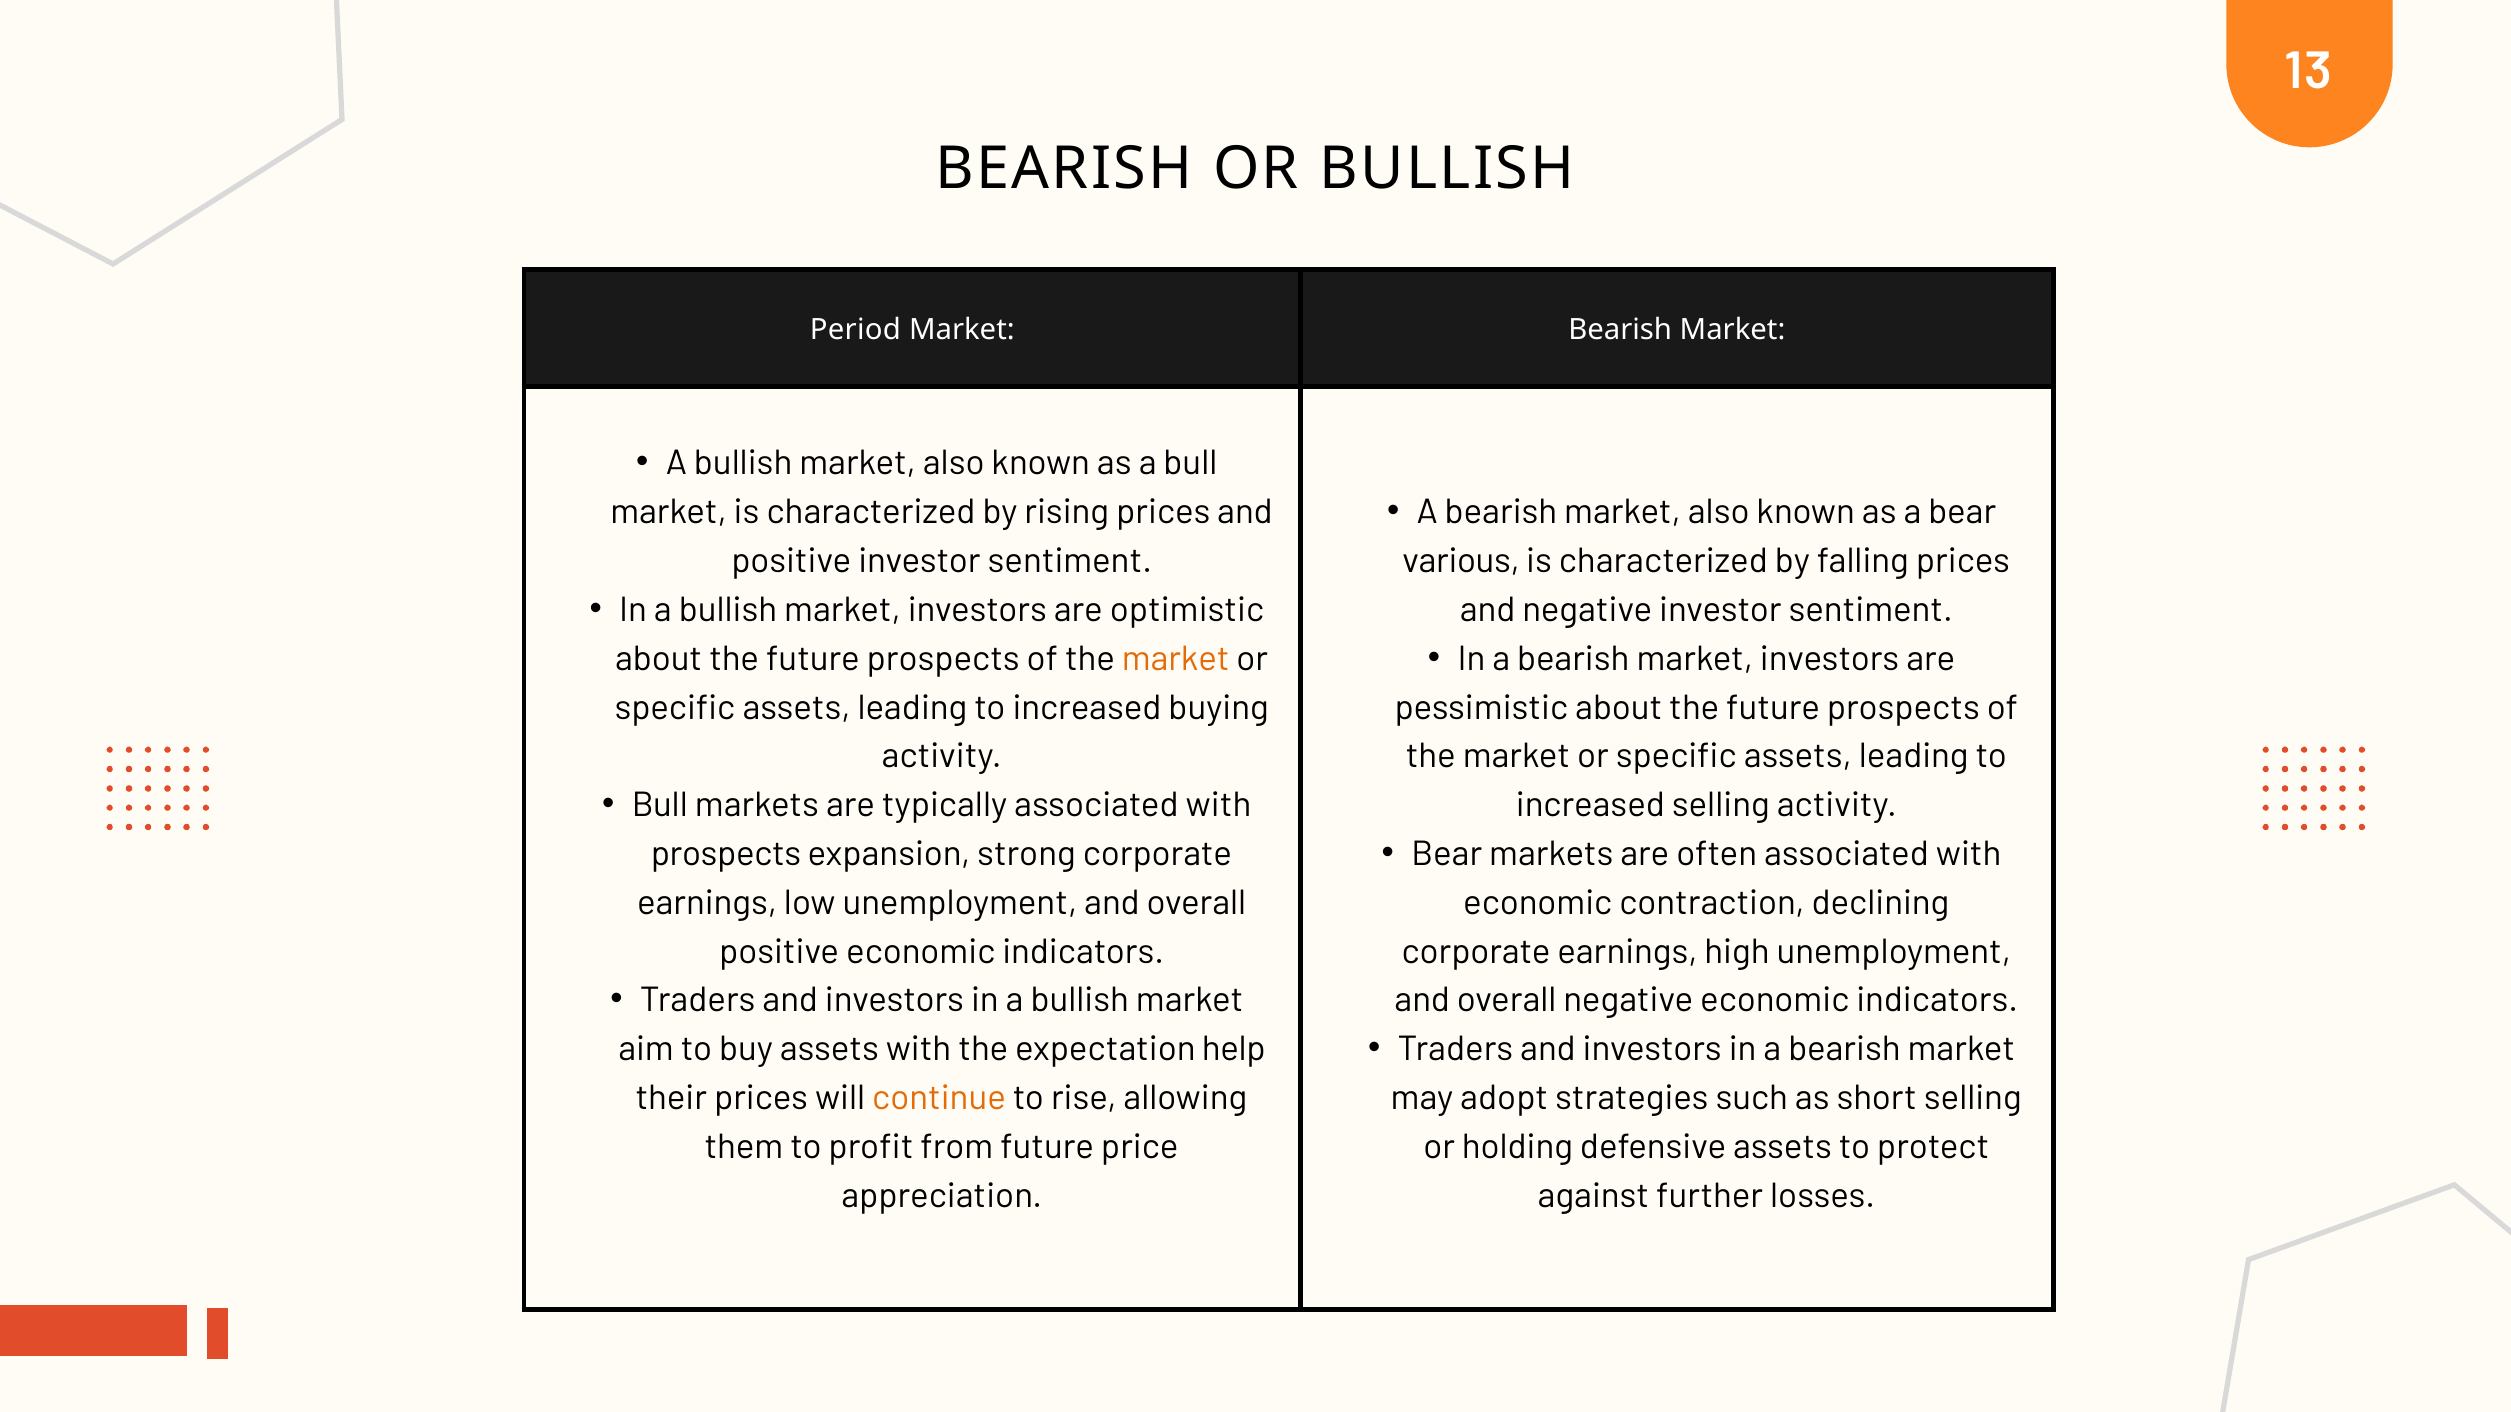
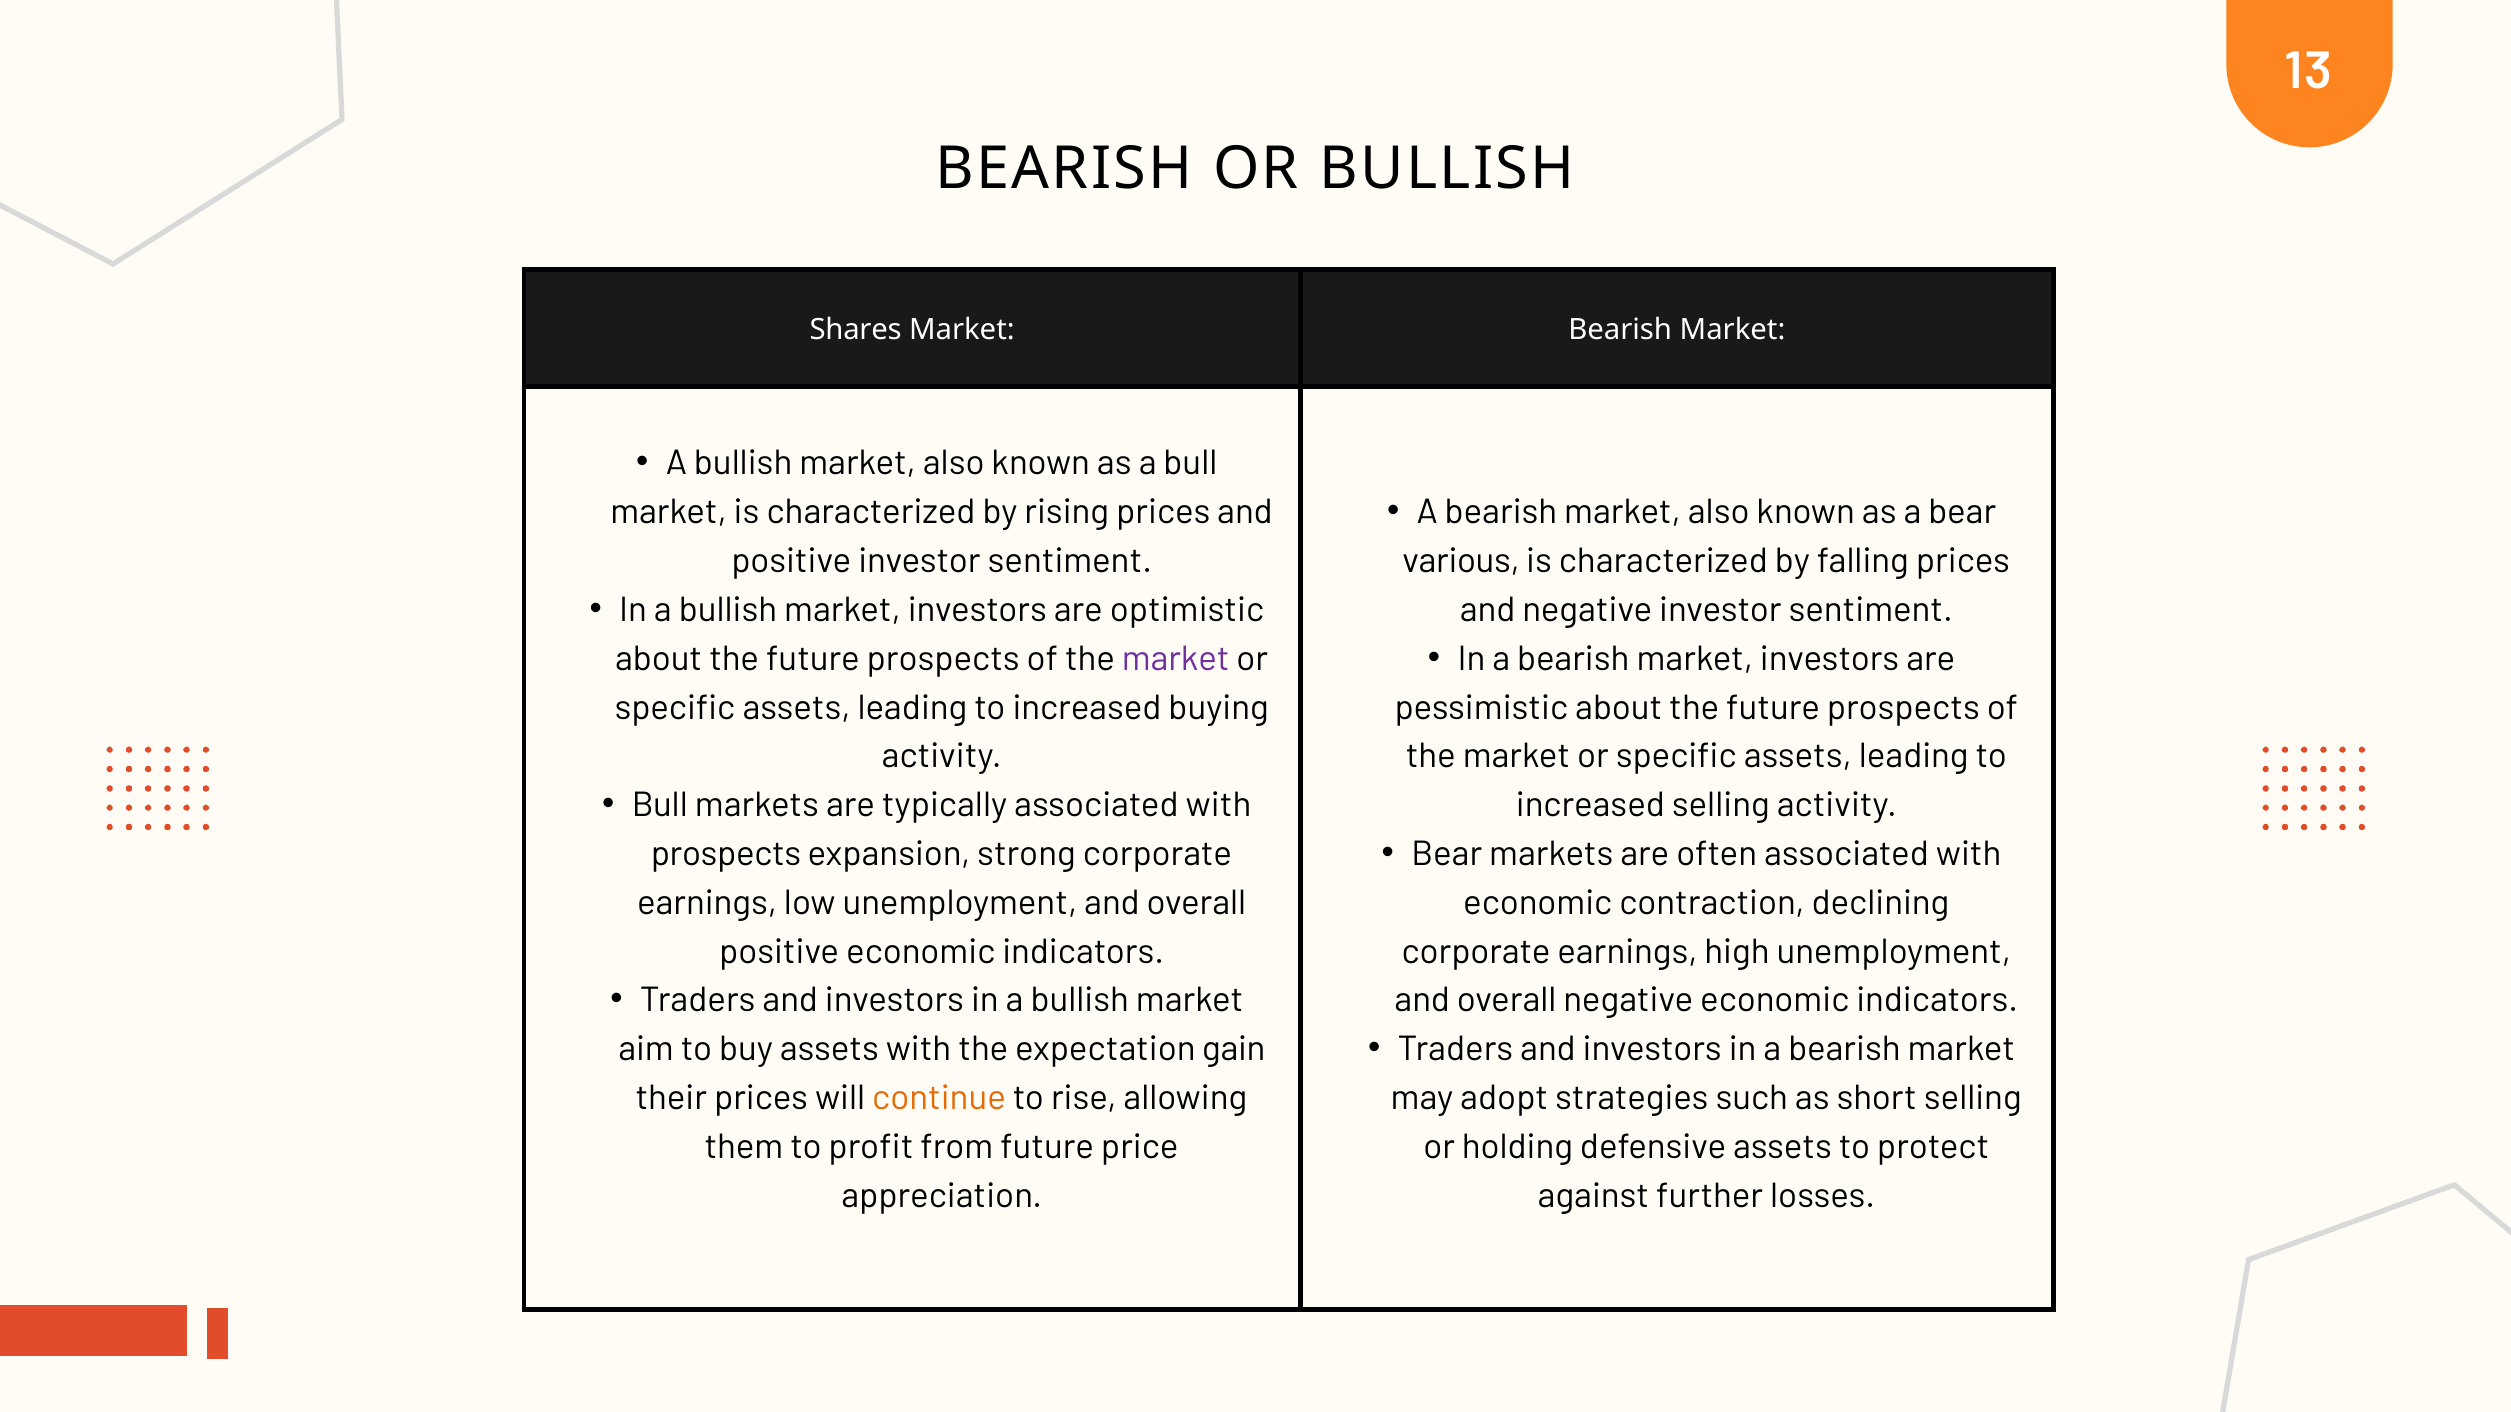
Period: Period -> Shares
market at (1176, 659) colour: orange -> purple
help: help -> gain
